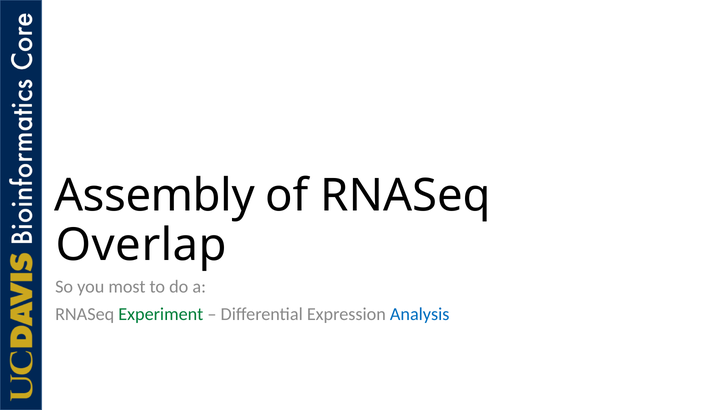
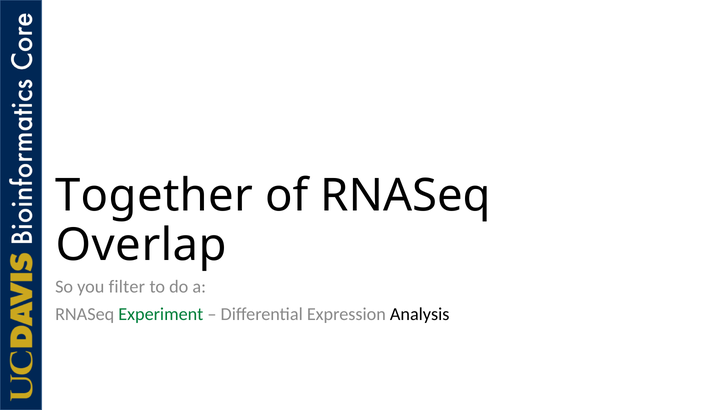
Assembly: Assembly -> Together
most: most -> filter
Analysis colour: blue -> black
